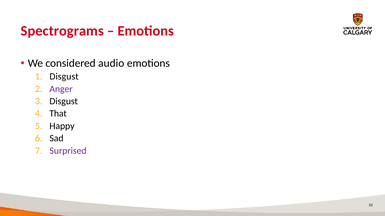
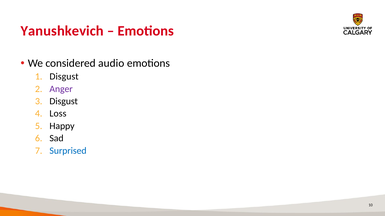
Spectrograms: Spectrograms -> Yanushkevich
That: That -> Loss
Surprised colour: purple -> blue
